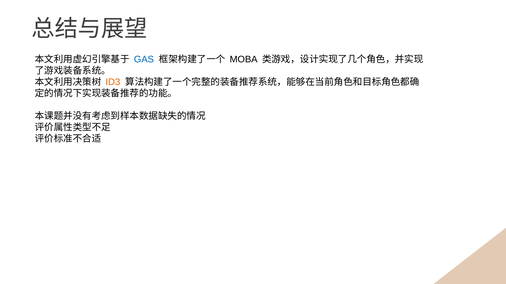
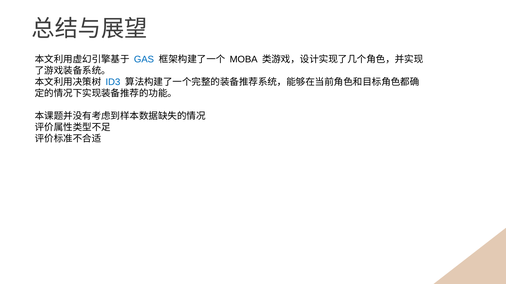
ID3 colour: orange -> blue
